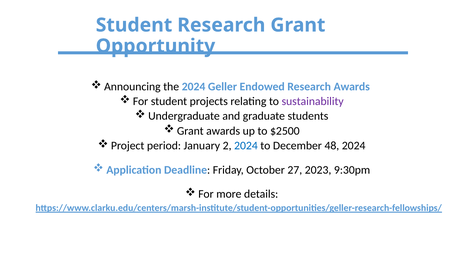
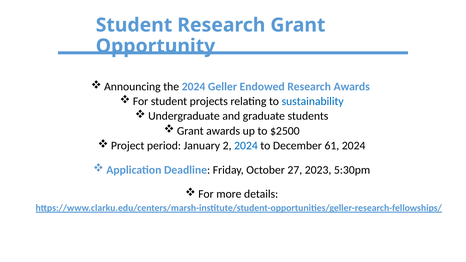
sustainability colour: purple -> blue
48: 48 -> 61
9:30pm: 9:30pm -> 5:30pm
